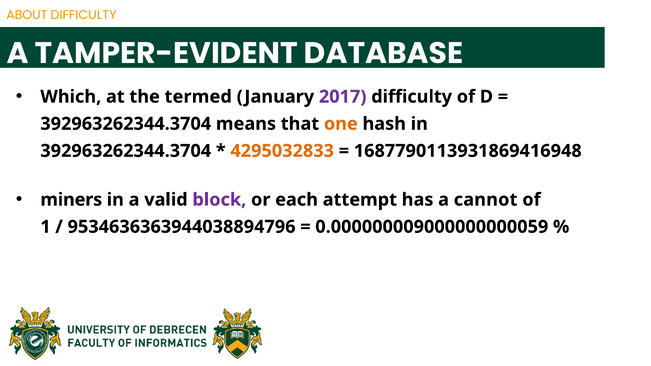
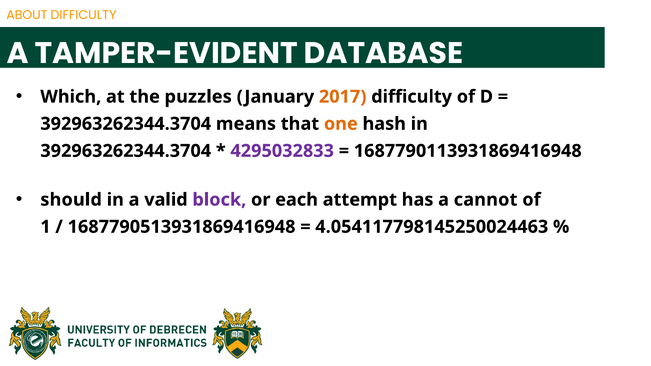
termed: termed -> puzzles
2017 colour: purple -> orange
4295032833 colour: orange -> purple
miners: miners -> should
9534636363944038894796: 9534636363944038894796 -> 1687790513931869416948
0.000000009000000000059: 0.000000009000000000059 -> 4.054117798145250024463
